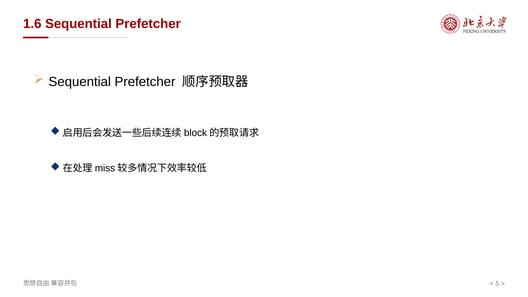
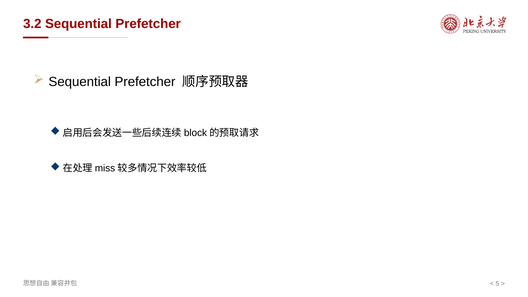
1.6: 1.6 -> 3.2
